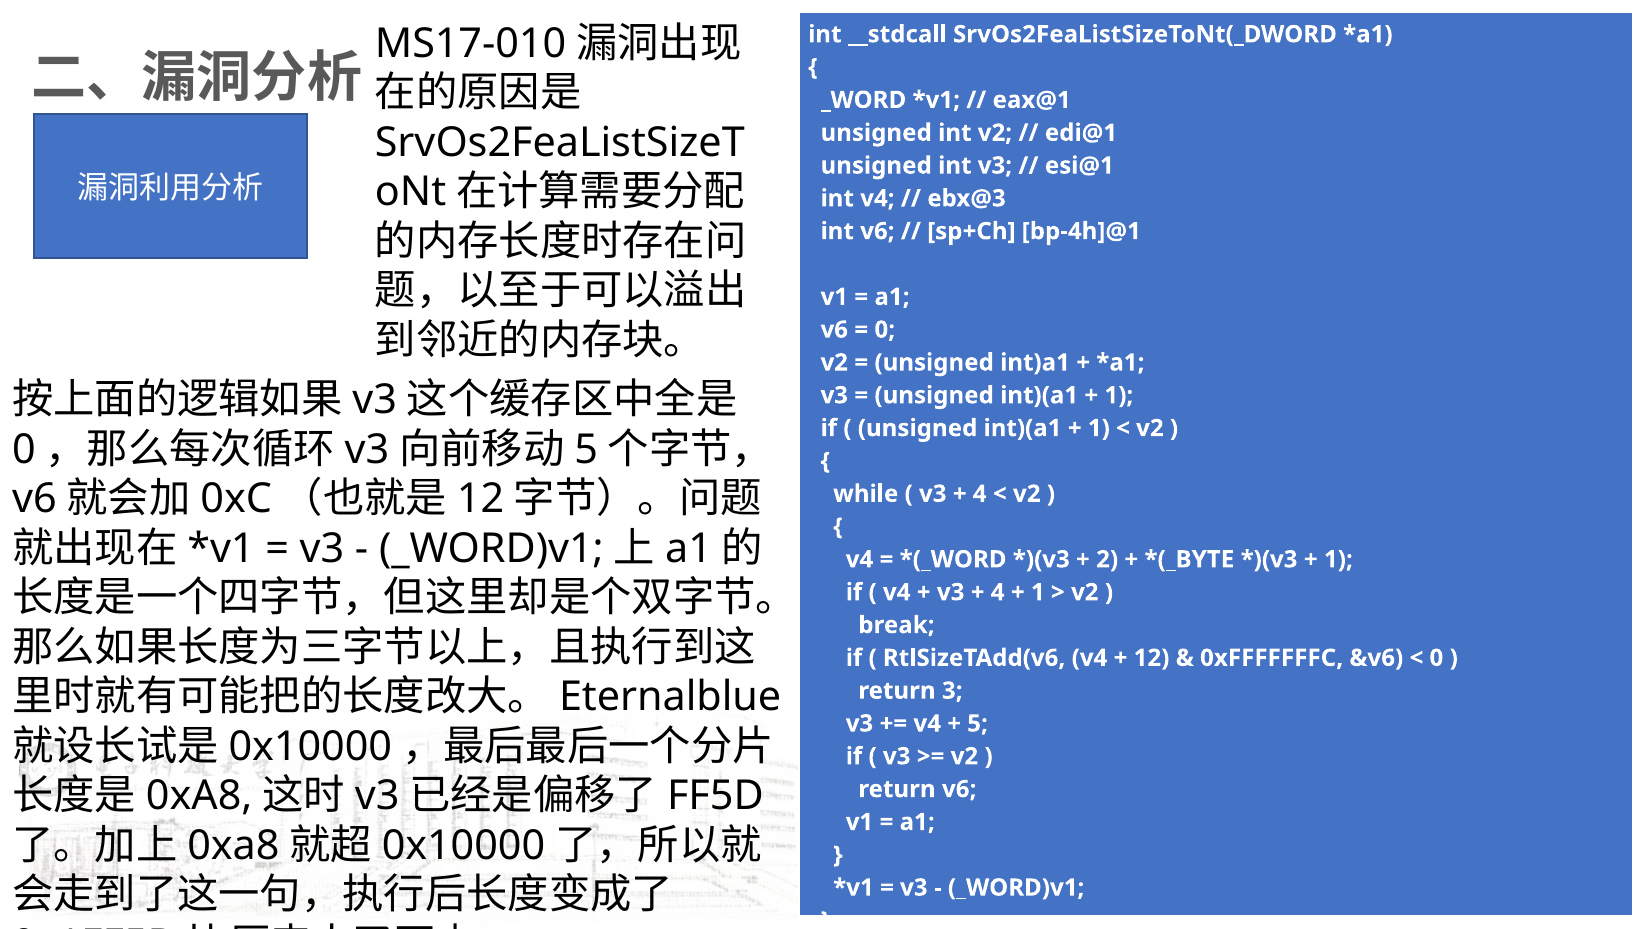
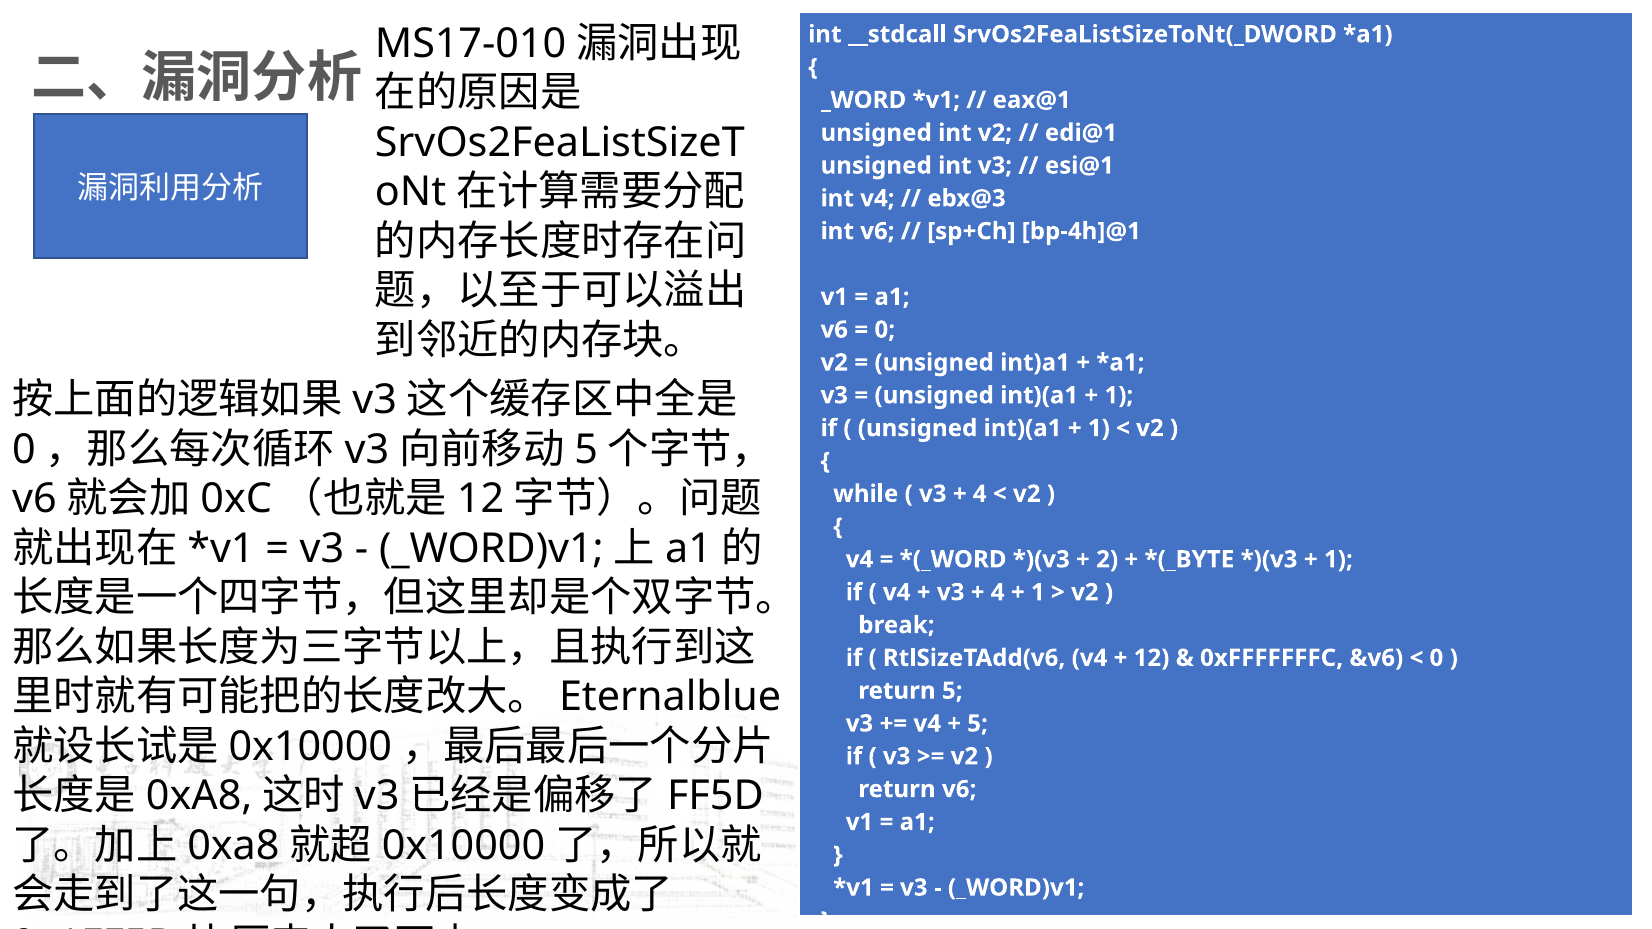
return 3: 3 -> 5
